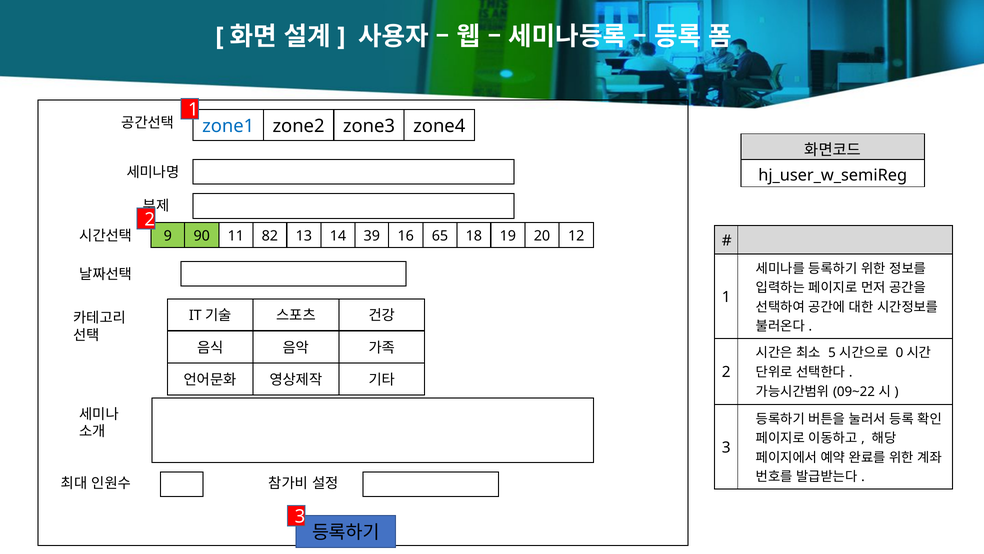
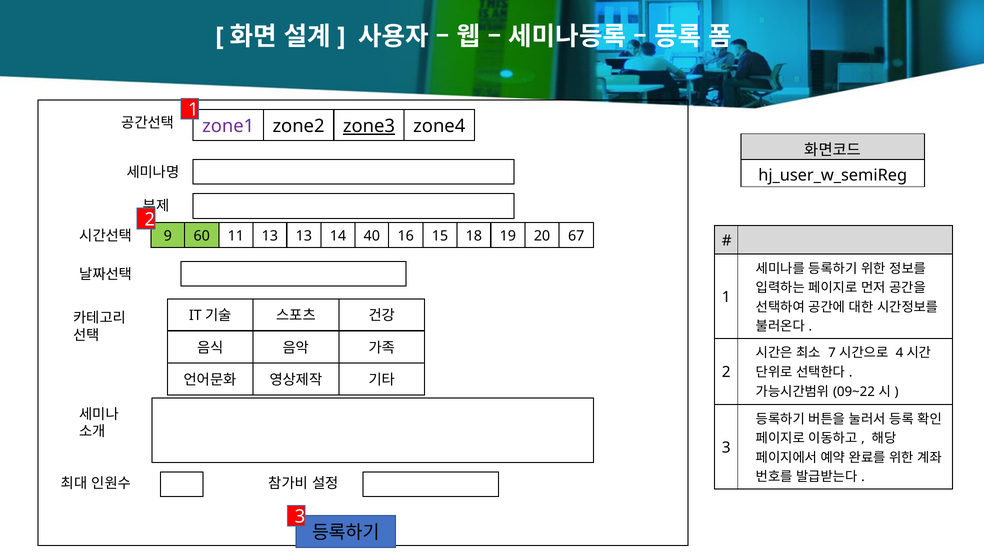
zone1 colour: blue -> purple
zone3 underline: none -> present
90: 90 -> 60
11 82: 82 -> 13
39: 39 -> 40
65: 65 -> 15
12: 12 -> 67
5: 5 -> 7
0: 0 -> 4
